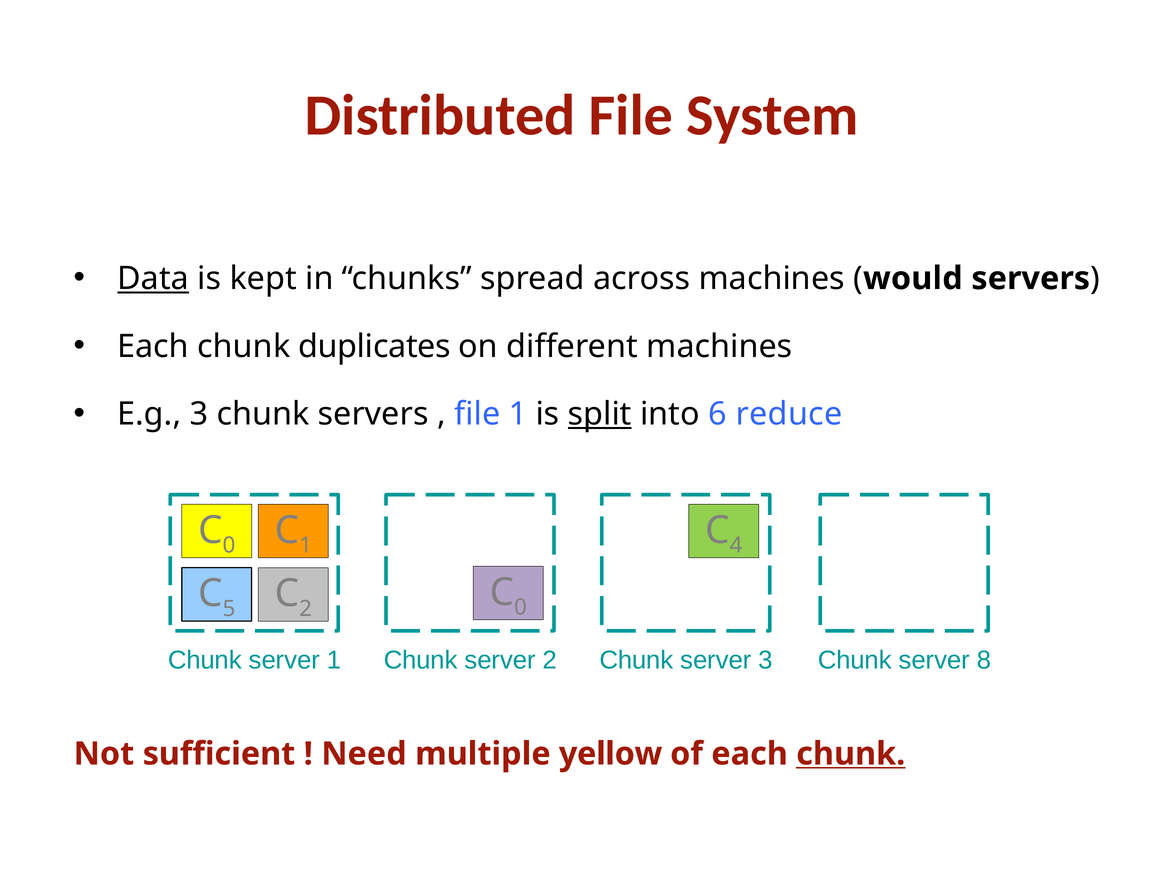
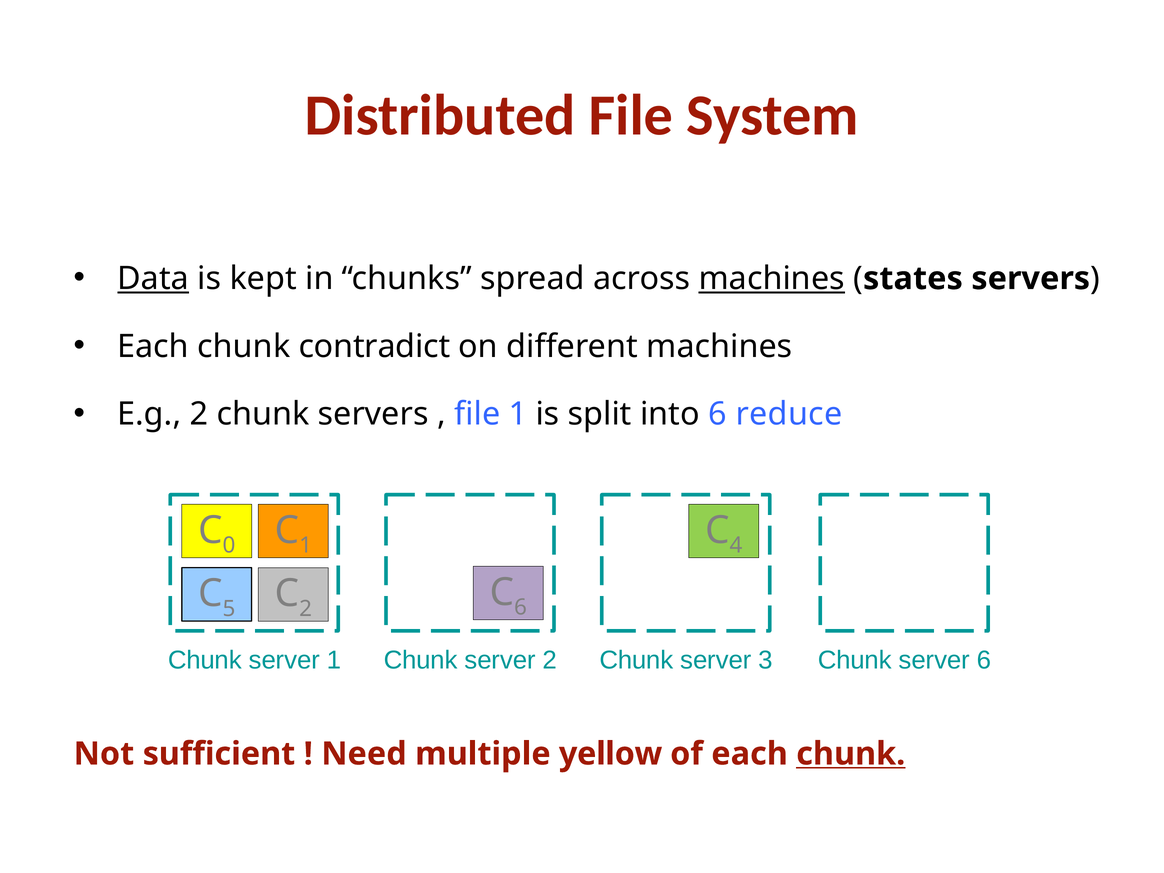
machines at (772, 278) underline: none -> present
would: would -> states
duplicates: duplicates -> contradict
E.g 3: 3 -> 2
split underline: present -> none
0 at (520, 607): 0 -> 6
server 8: 8 -> 6
